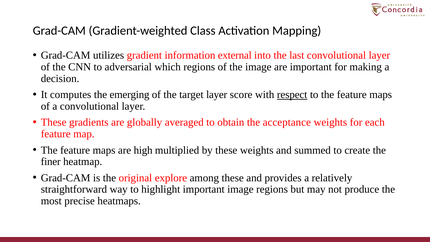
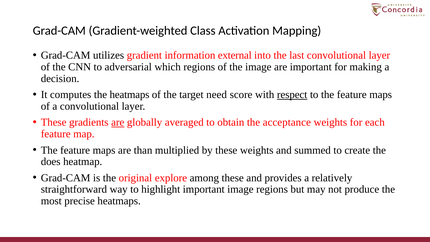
the emerging: emerging -> heatmaps
target layer: layer -> need
are at (118, 122) underline: none -> present
high: high -> than
finer: finer -> does
